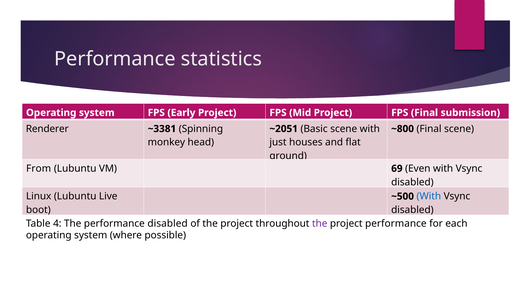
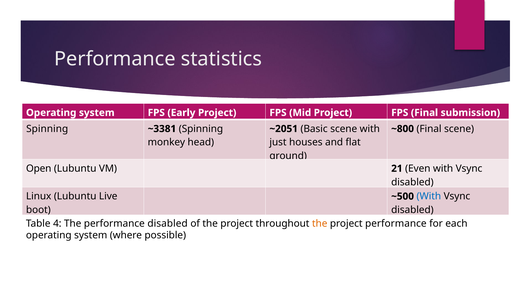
Renderer at (47, 129): Renderer -> Spinning
From: From -> Open
69: 69 -> 21
the at (320, 224) colour: purple -> orange
